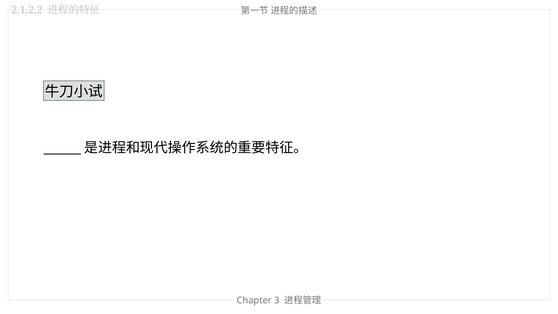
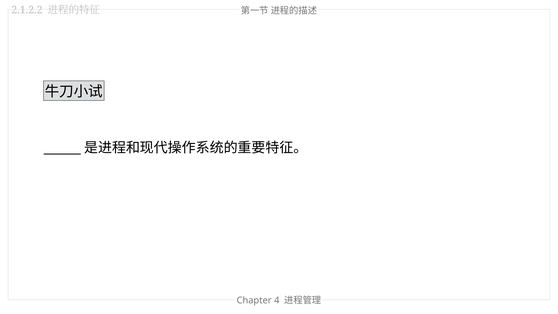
3: 3 -> 4
